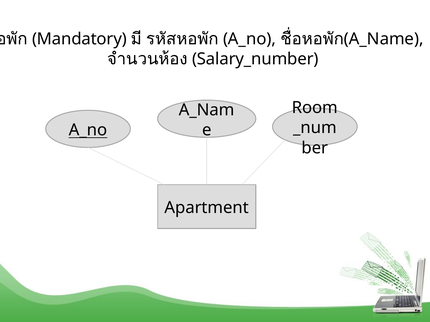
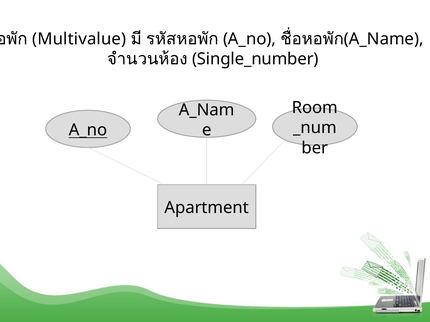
Mandatory: Mandatory -> Multivalue
Salary_number: Salary_number -> Single_number
